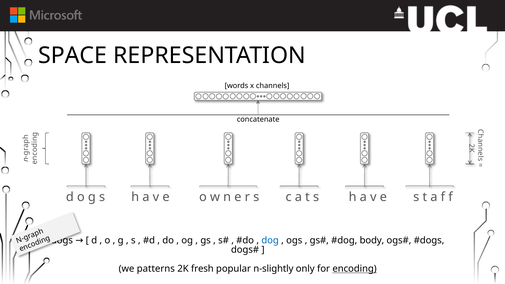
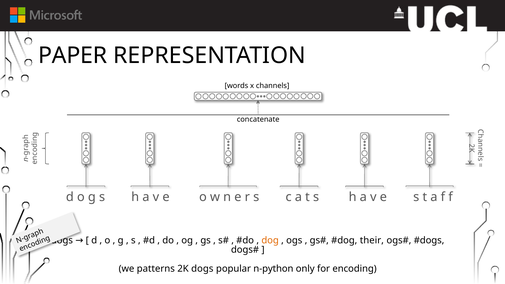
SPACE: SPACE -> PAPER
dog colour: blue -> orange
body: body -> their
2K fresh: fresh -> dogs
n-slightly: n-slightly -> n-python
encoding underline: present -> none
